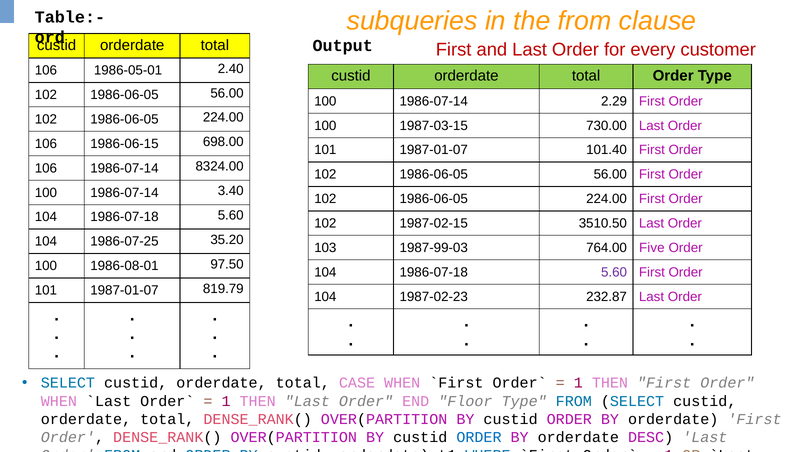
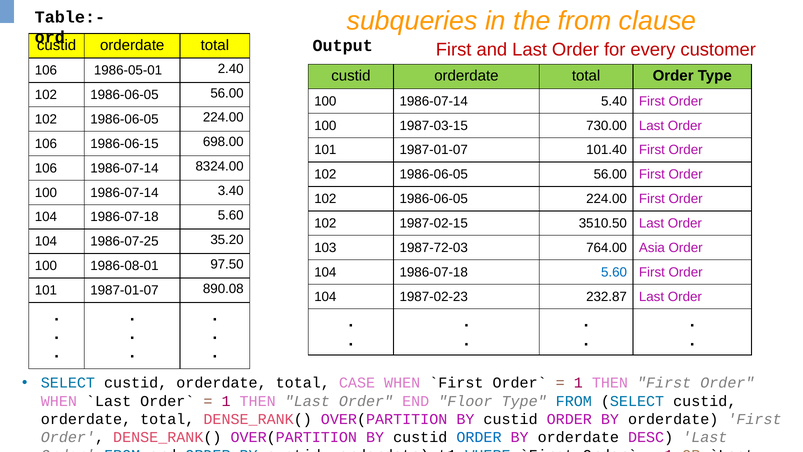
2.29: 2.29 -> 5.40
1987-99-03: 1987-99-03 -> 1987-72-03
Five: Five -> Asia
5.60 at (614, 272) colour: purple -> blue
819.79: 819.79 -> 890.08
